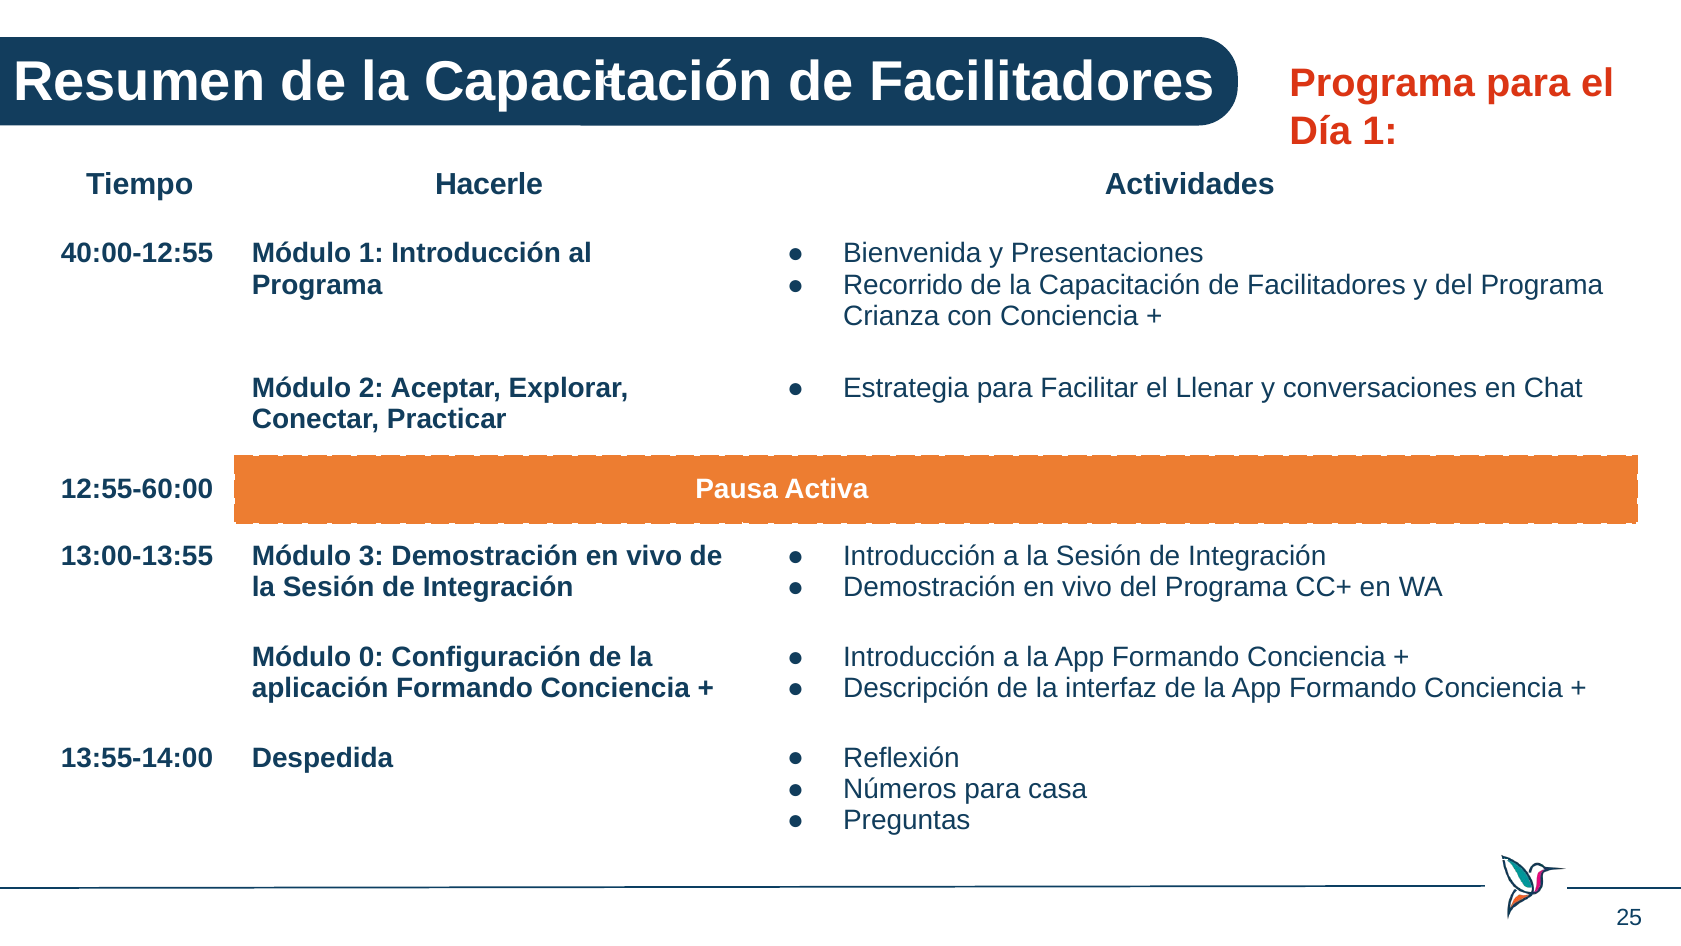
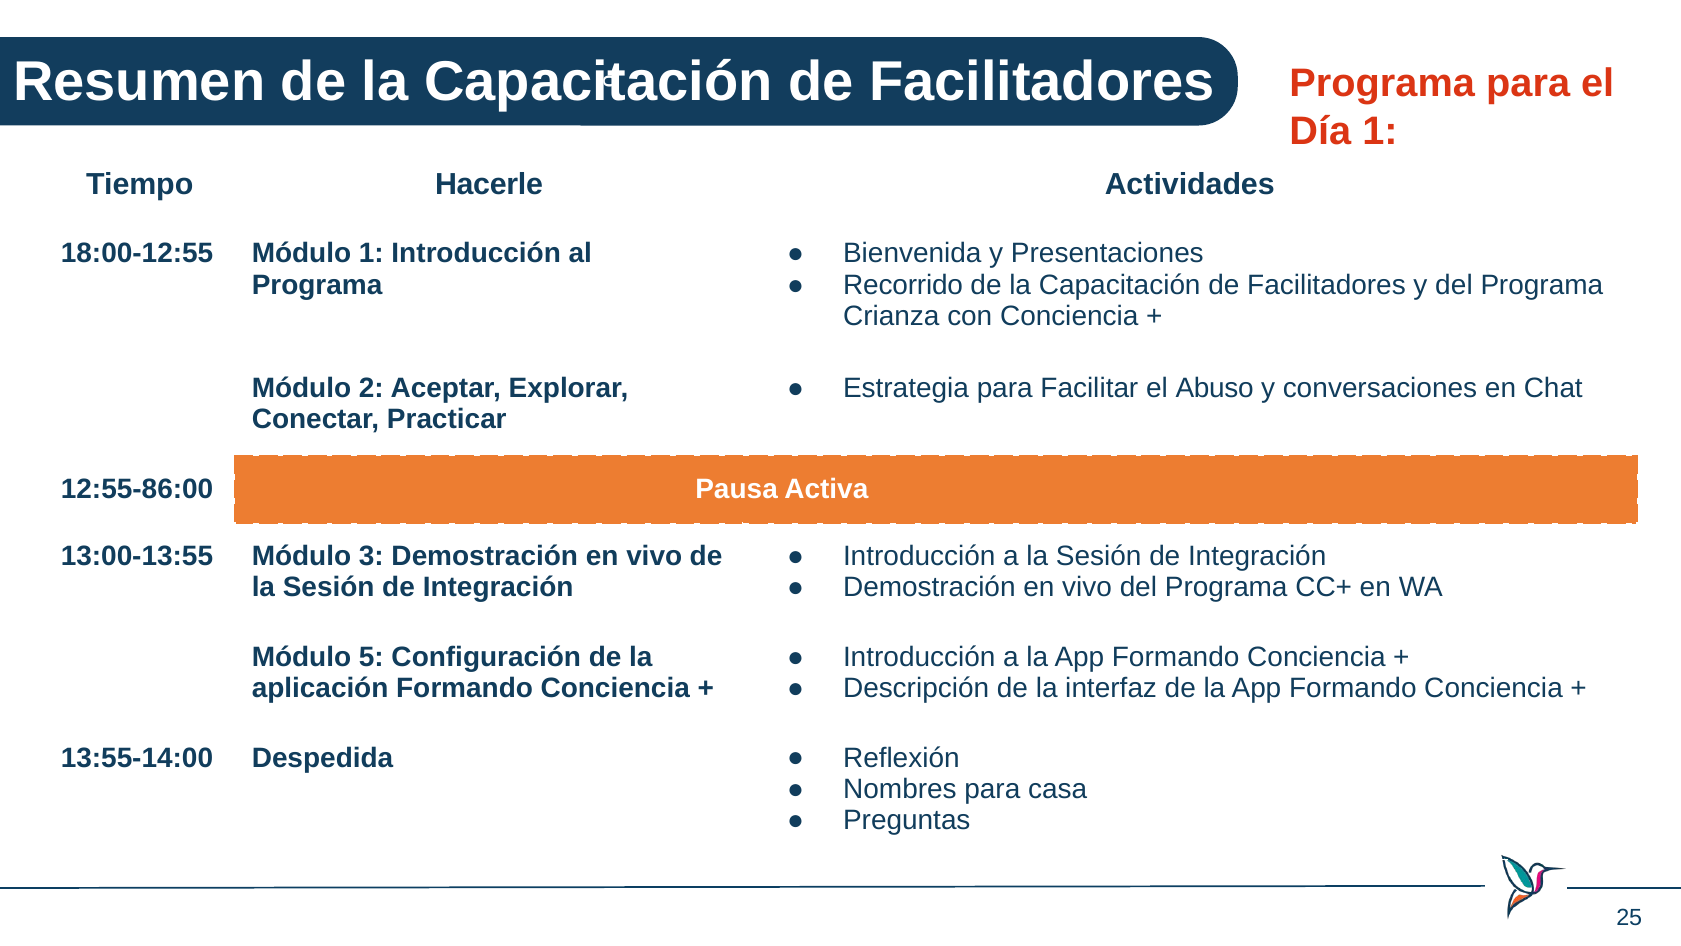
40:00-12:55: 40:00-12:55 -> 18:00-12:55
Llenar: Llenar -> Abuso
12:55-60:00: 12:55-60:00 -> 12:55-86:00
0: 0 -> 5
Números: Números -> Nombres
